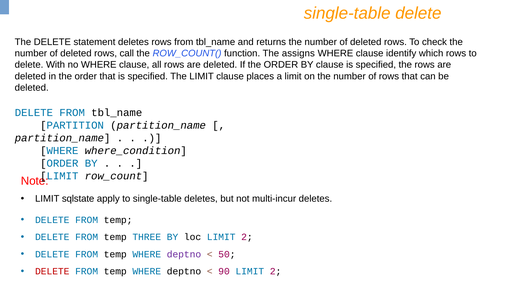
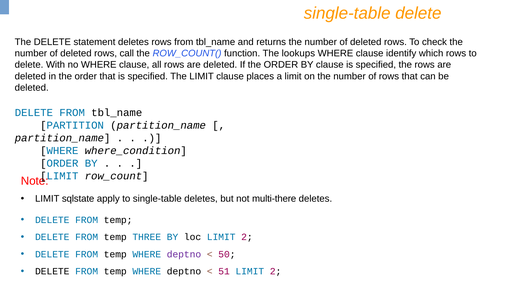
assigns: assigns -> lookups
multi-incur: multi-incur -> multi-there
DELETE at (52, 272) colour: red -> black
90: 90 -> 51
